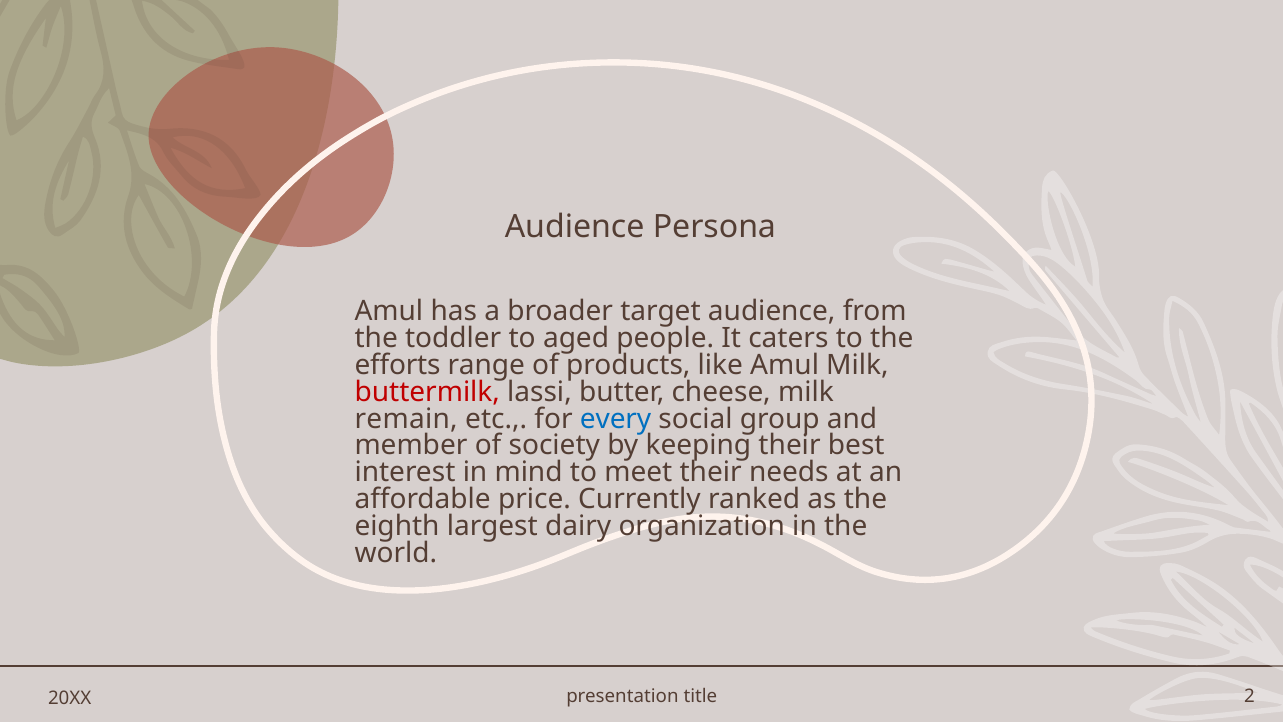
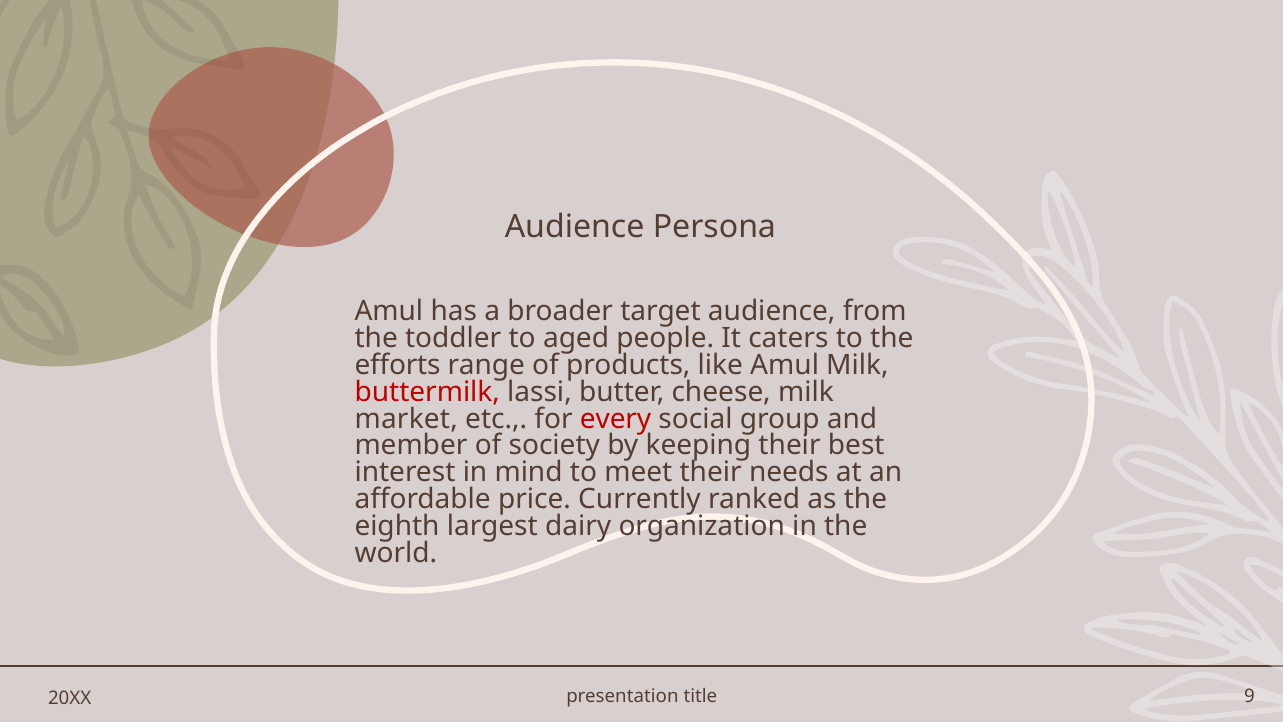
remain: remain -> market
every colour: blue -> red
2: 2 -> 9
